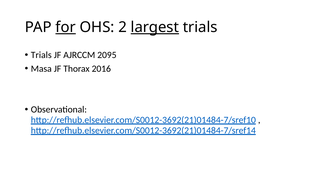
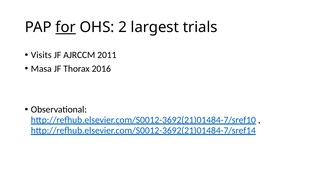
largest underline: present -> none
Trials at (41, 55): Trials -> Visits
2095: 2095 -> 2011
